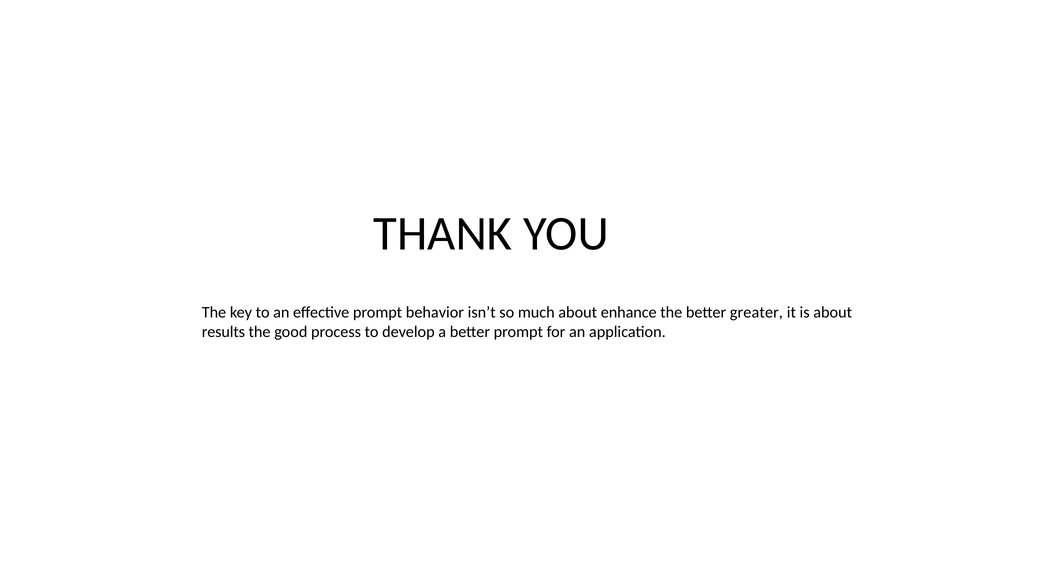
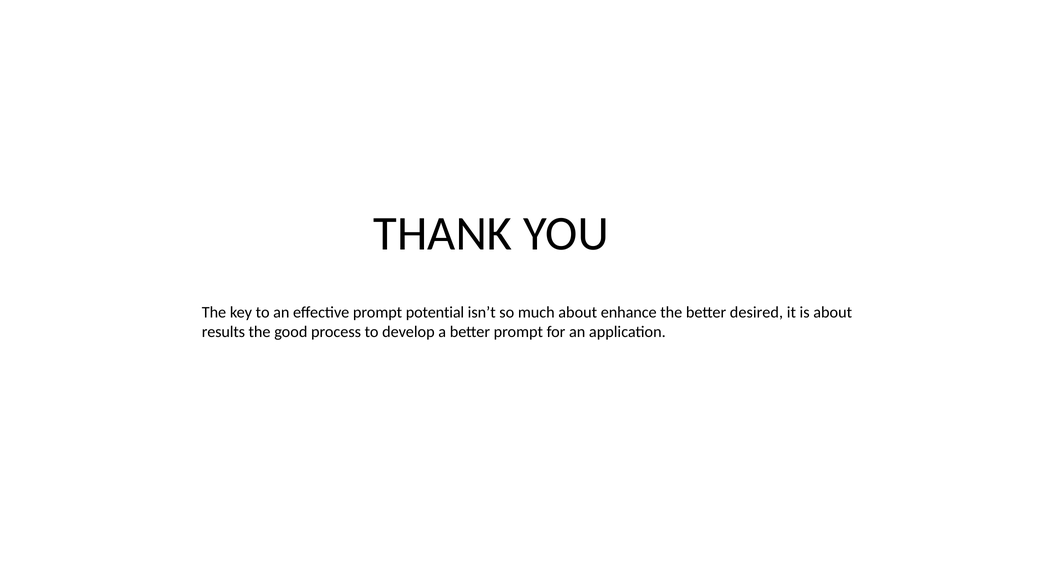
behavior: behavior -> potential
greater: greater -> desired
